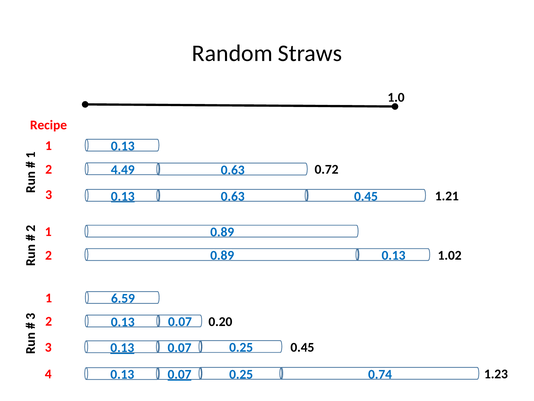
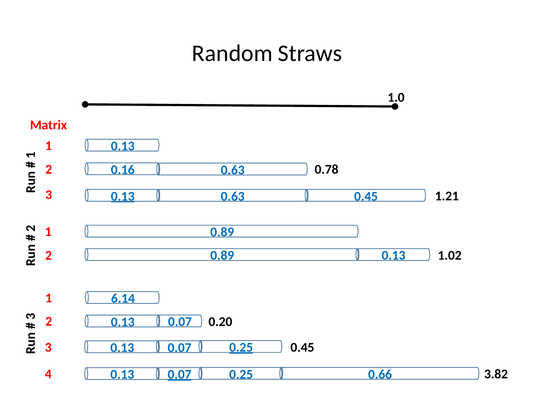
Recipe: Recipe -> Matrix
4.49: 4.49 -> 0.16
0.72: 0.72 -> 0.78
6.59: 6.59 -> 6.14
0.25 at (241, 347) underline: none -> present
0.13 at (122, 347) underline: present -> none
0.74: 0.74 -> 0.66
1.23: 1.23 -> 3.82
